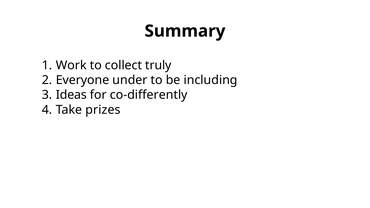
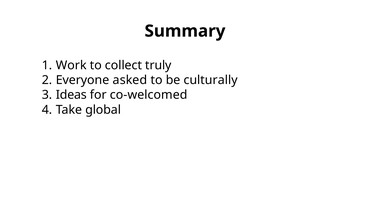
under: under -> asked
including: including -> culturally
co-differently: co-differently -> co-welcomed
prizes: prizes -> global
